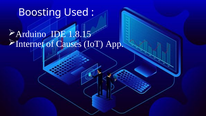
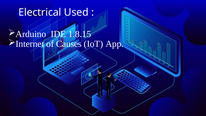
Boosting: Boosting -> Electrical
